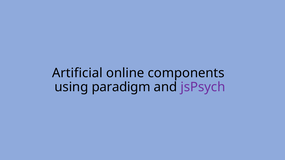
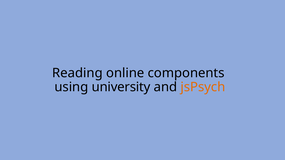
Artificial: Artificial -> Reading
paradigm: paradigm -> university
jsPsych colour: purple -> orange
